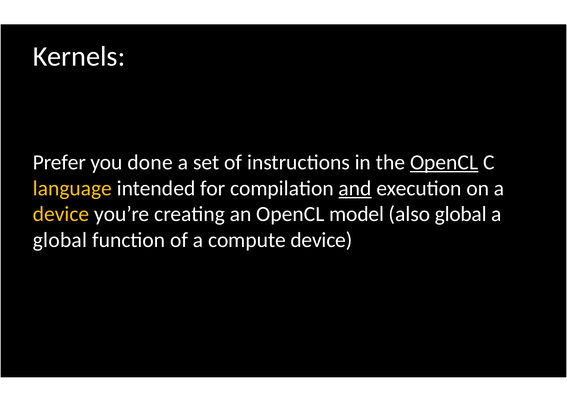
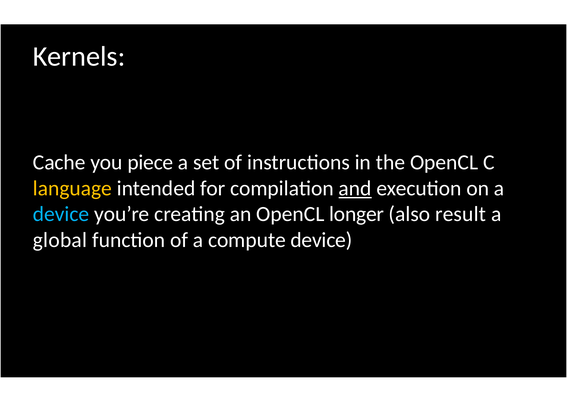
Prefer: Prefer -> Cache
done: done -> piece
OpenCL at (444, 162) underline: present -> none
device at (61, 214) colour: yellow -> light blue
model: model -> longer
also global: global -> result
